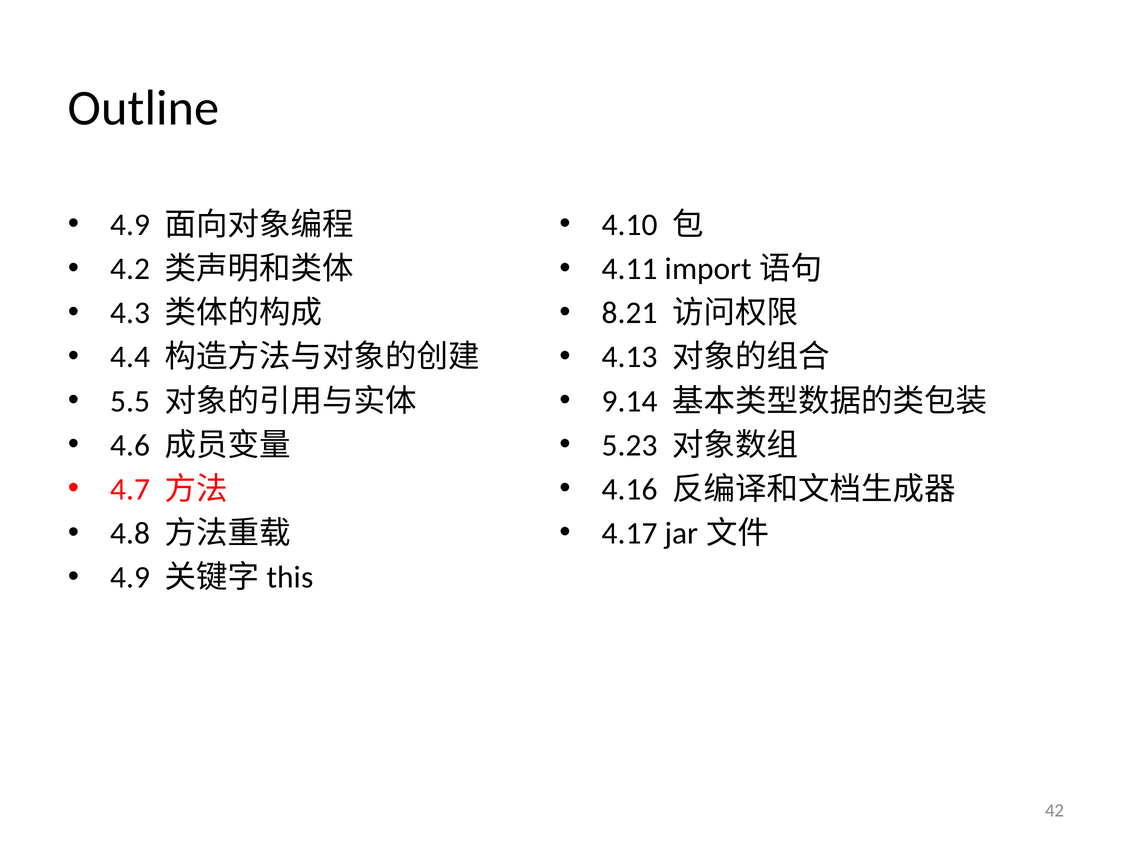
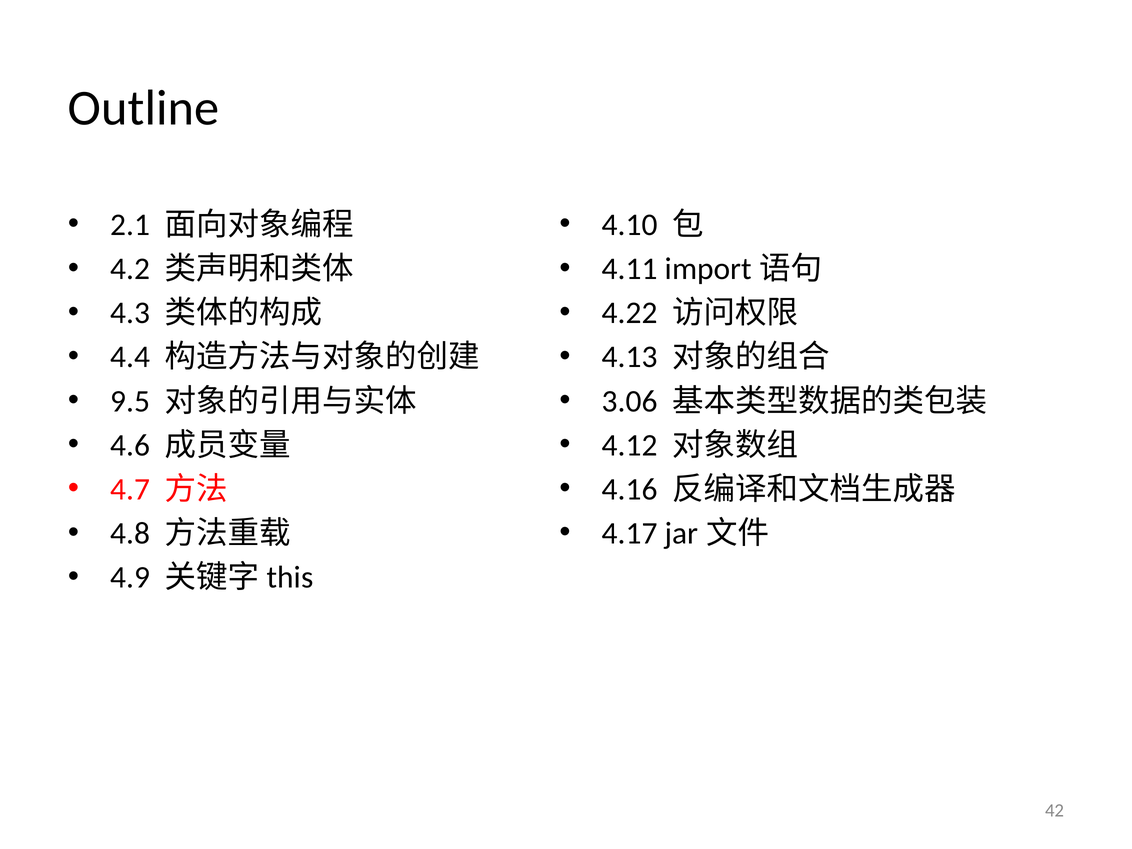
4.9 at (130, 225): 4.9 -> 2.1
8.21: 8.21 -> 4.22
9.14: 9.14 -> 3.06
5.5: 5.5 -> 9.5
5.23: 5.23 -> 4.12
